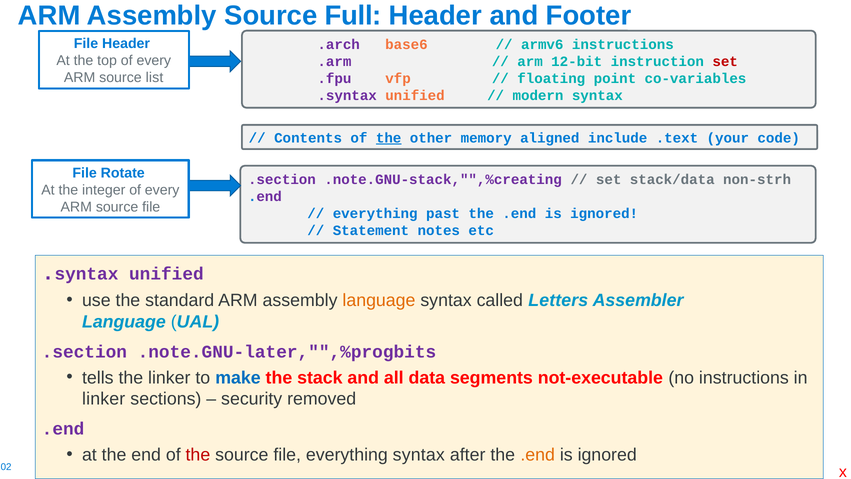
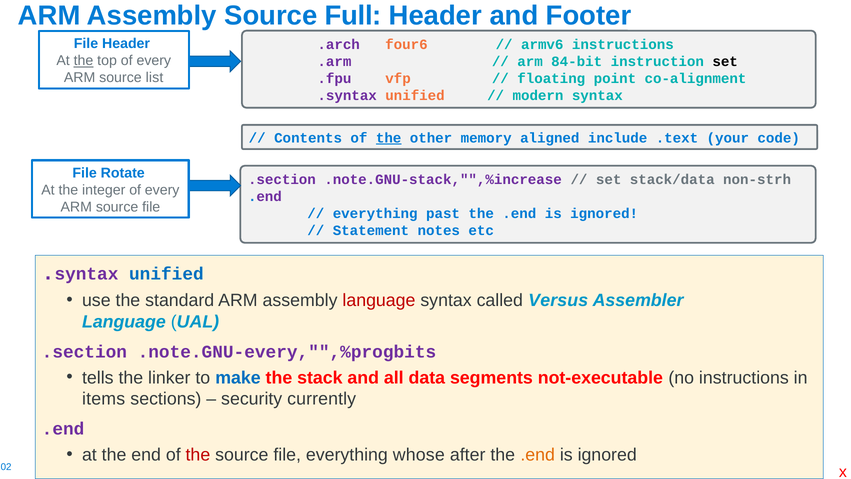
base6: base6 -> four6
the at (84, 61) underline: none -> present
12-bit: 12-bit -> 84-bit
set at (725, 62) colour: red -> black
co-variables: co-variables -> co-alignment
.note.GNU-stack,"",%creating: .note.GNU-stack,"",%creating -> .note.GNU-stack,"",%increase
unified at (166, 274) colour: purple -> blue
language at (379, 300) colour: orange -> red
Letters: Letters -> Versus
.note.GNU-later,"",%progbits: .note.GNU-later,"",%progbits -> .note.GNU-every,"",%progbits
linker at (104, 399): linker -> items
removed: removed -> currently
everything syntax: syntax -> whose
